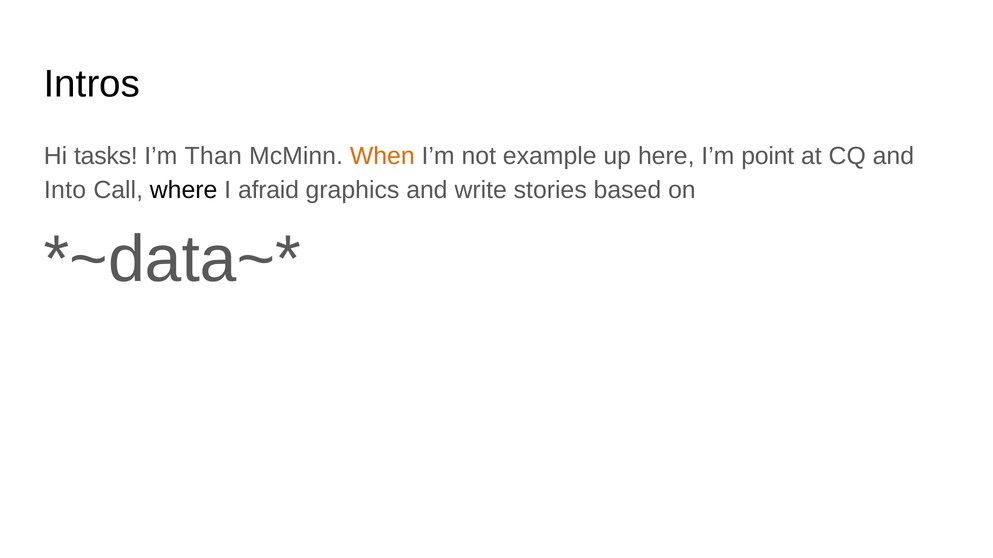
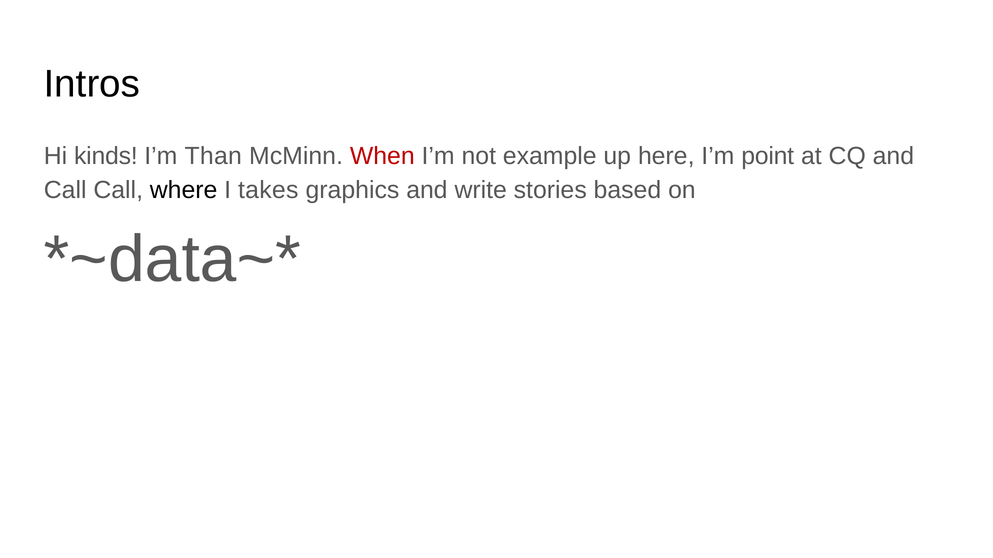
tasks: tasks -> kinds
When colour: orange -> red
Into at (65, 190): Into -> Call
afraid: afraid -> takes
